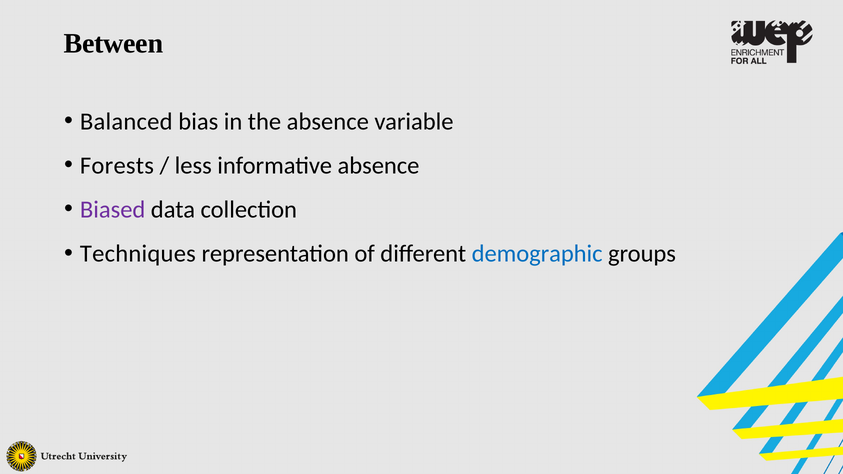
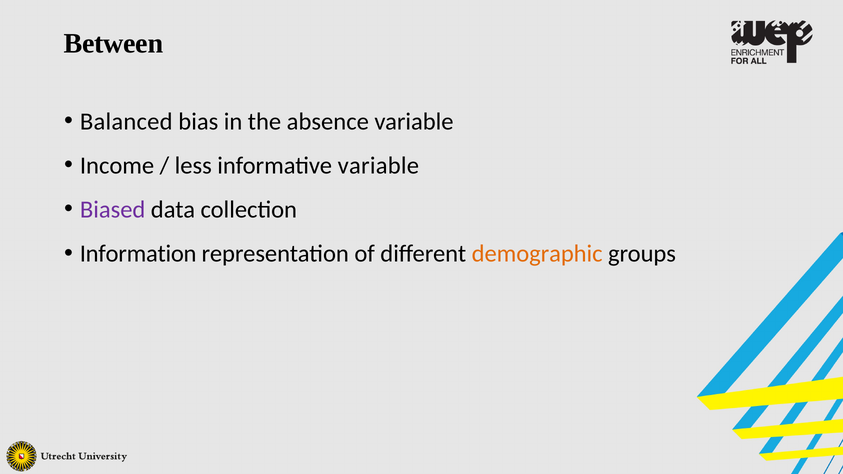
Forests: Forests -> Income
informative absence: absence -> variable
Techniques: Techniques -> Information
demographic colour: blue -> orange
